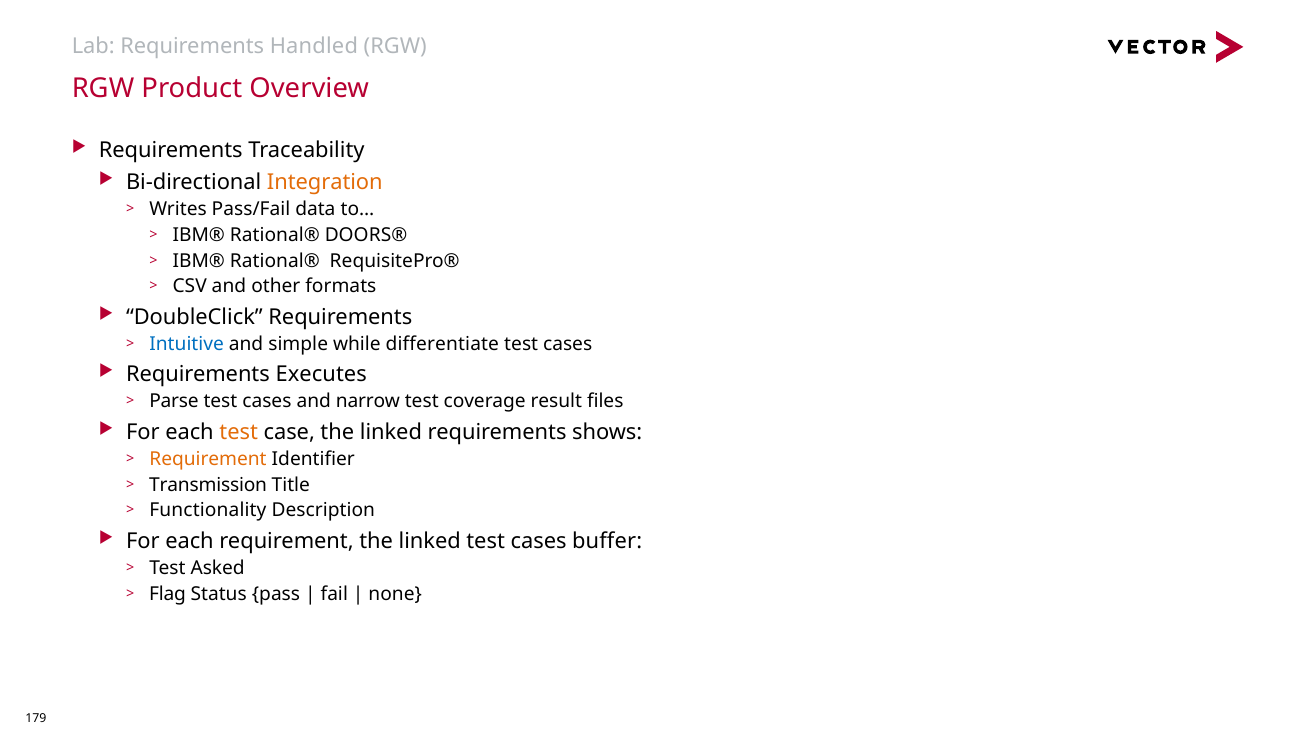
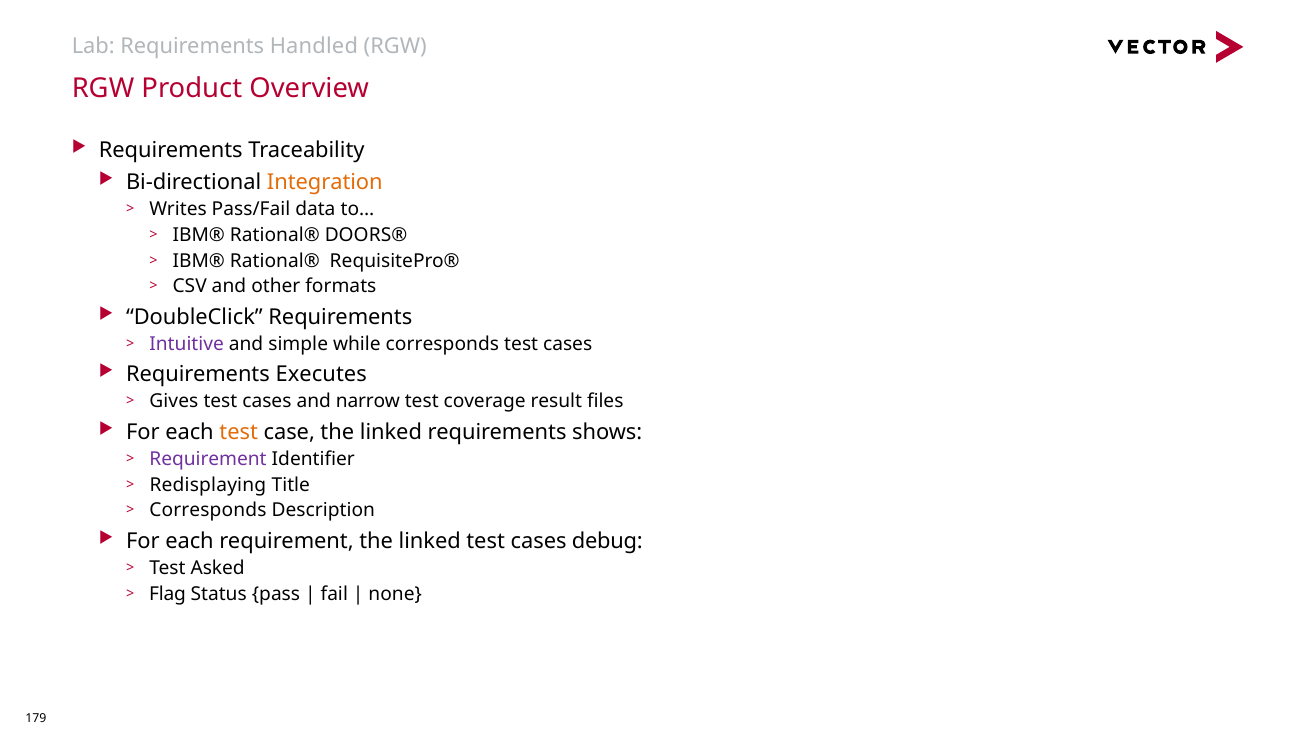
Intuitive colour: blue -> purple
while differentiate: differentiate -> corresponds
Parse: Parse -> Gives
Requirement at (208, 459) colour: orange -> purple
Transmission: Transmission -> Redisplaying
Functionality at (208, 511): Functionality -> Corresponds
buffer: buffer -> debug
